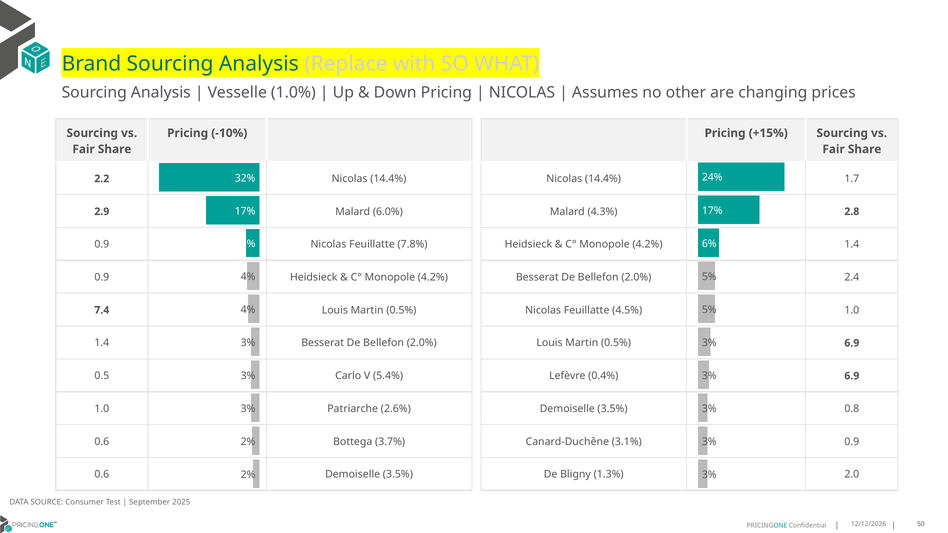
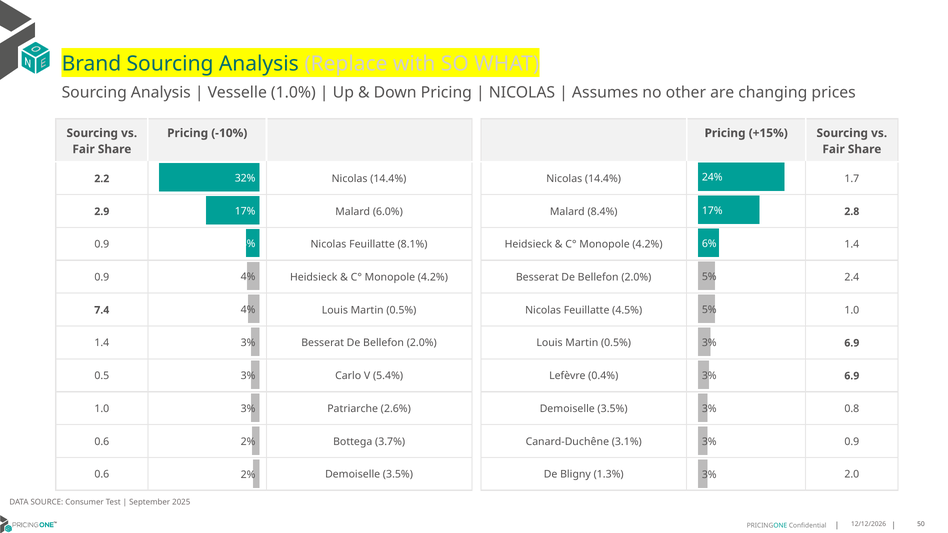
4.3%: 4.3% -> 8.4%
7.8%: 7.8% -> 8.1%
